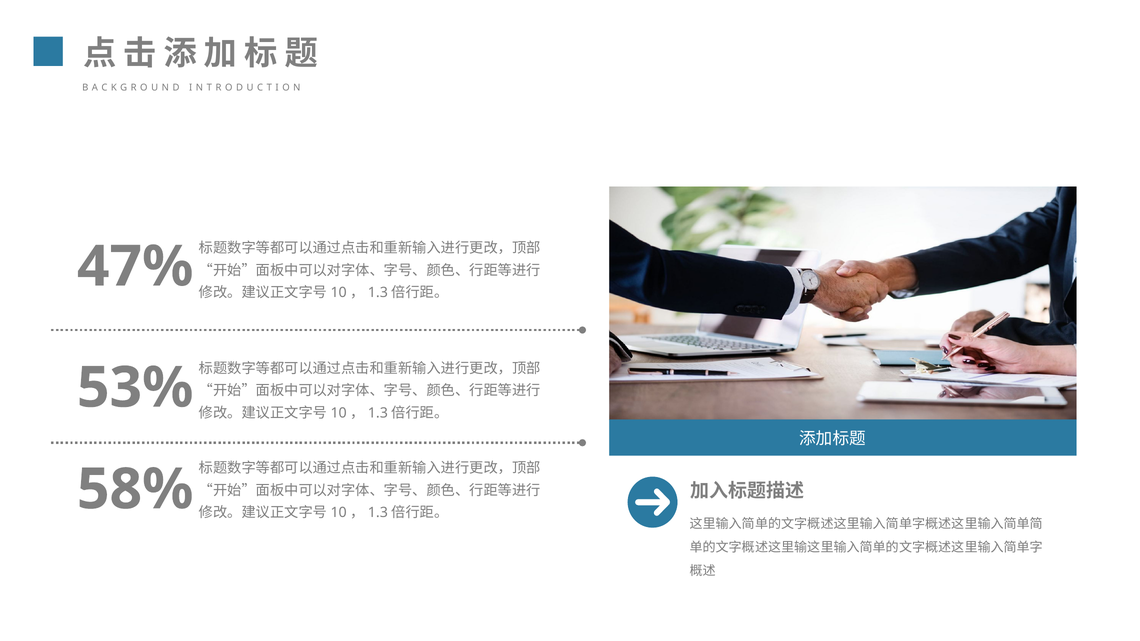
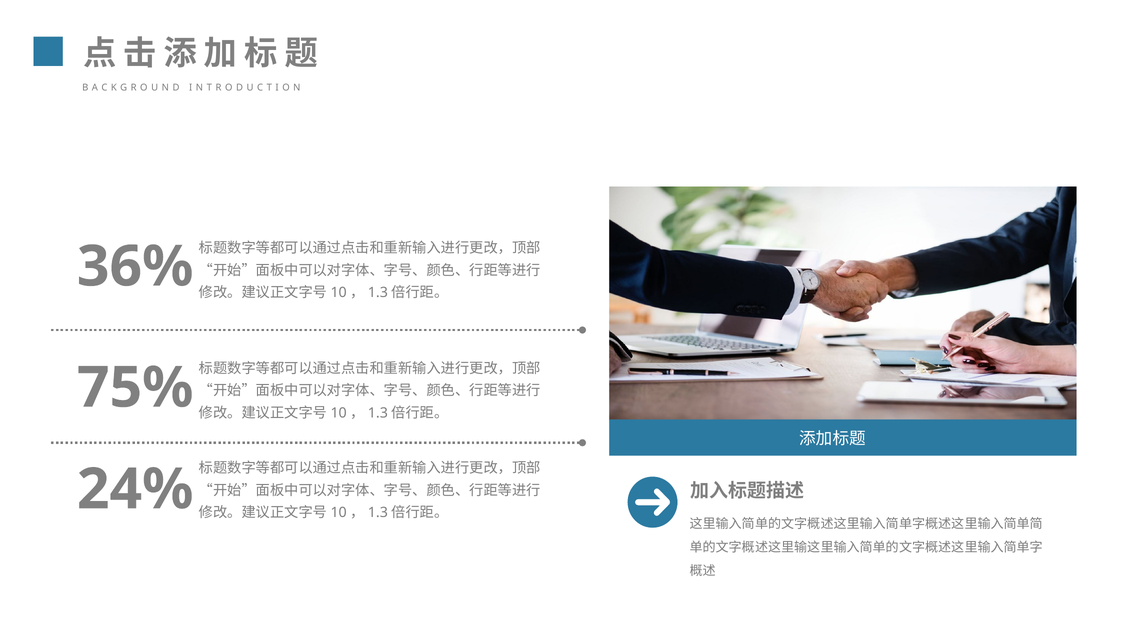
47%: 47% -> 36%
53%: 53% -> 75%
58%: 58% -> 24%
